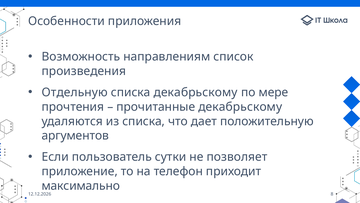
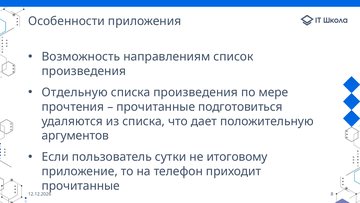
списка декабрьскому: декабрьскому -> произведения
прочитанные декабрьскому: декабрьскому -> подготовиться
позволяет: позволяет -> итоговому
максимально at (81, 185): максимально -> прочитанные
